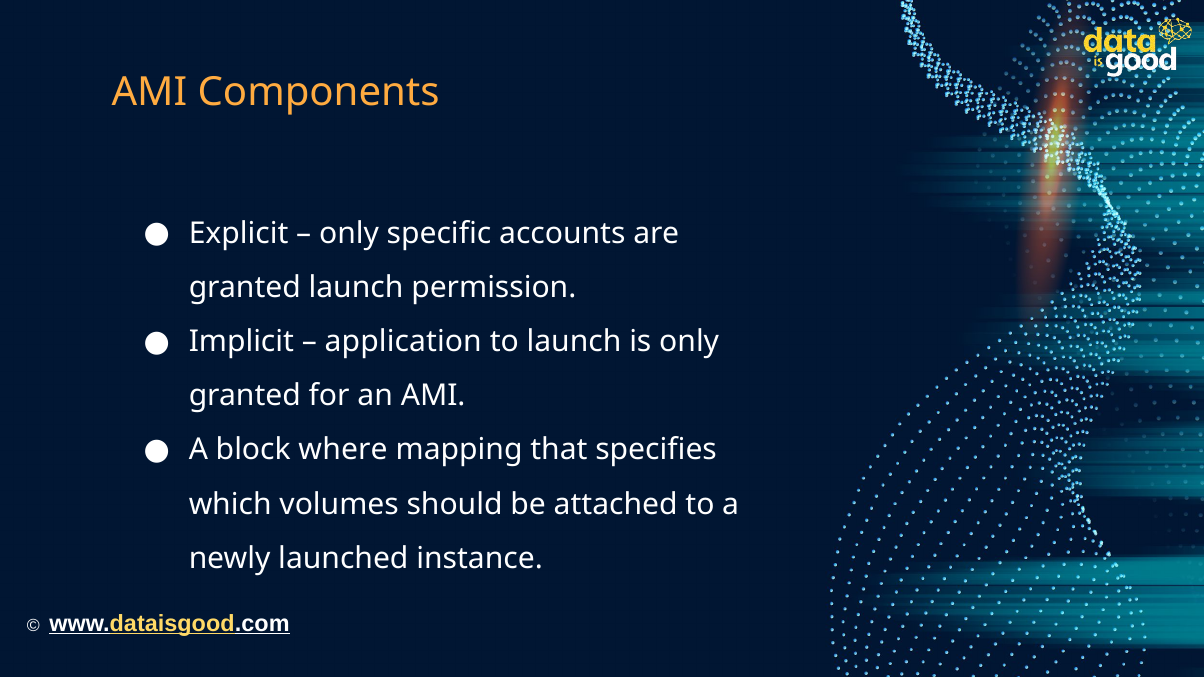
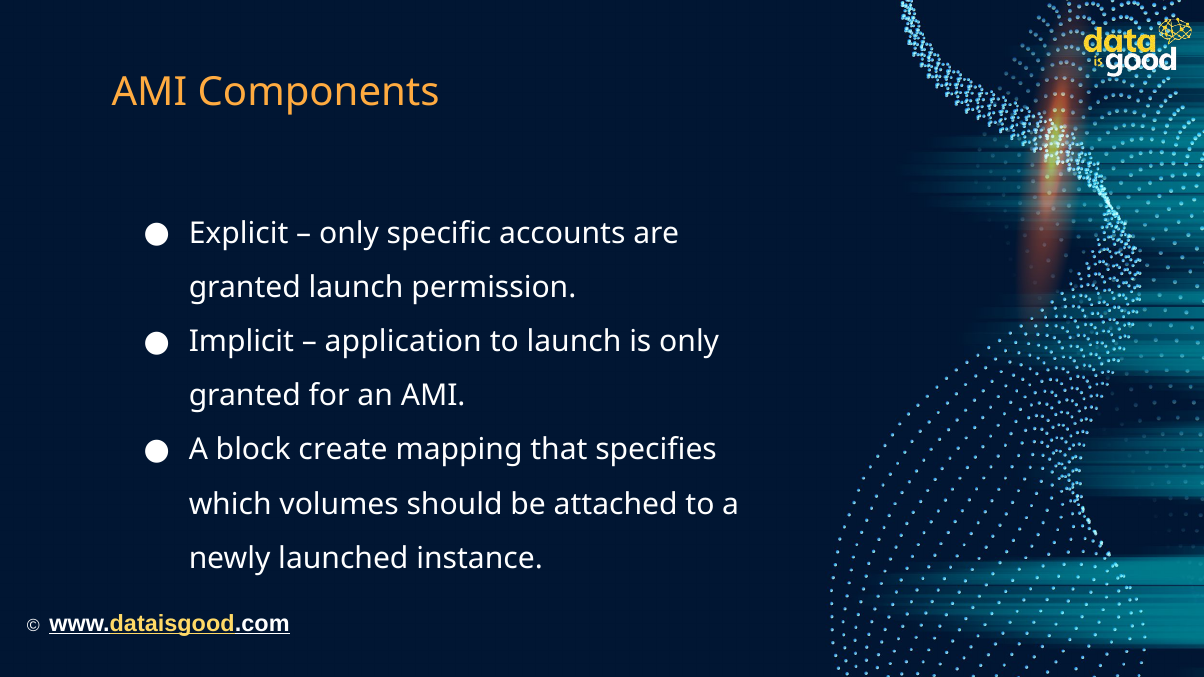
where: where -> create
